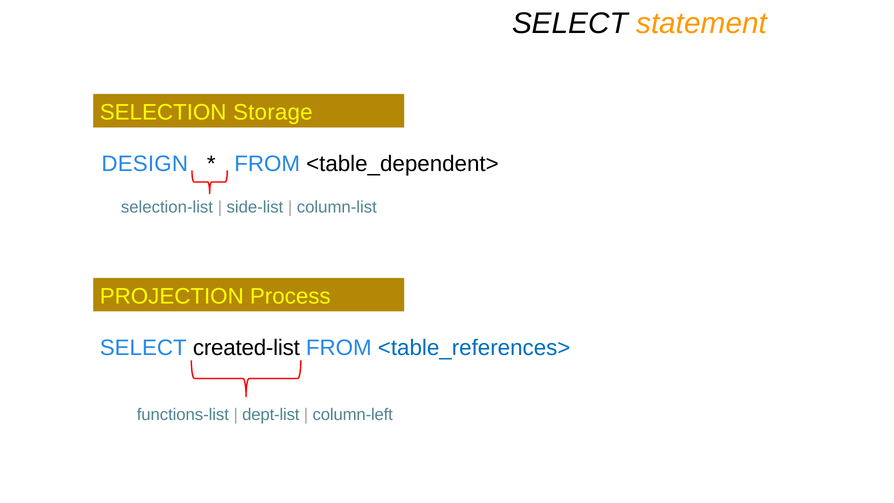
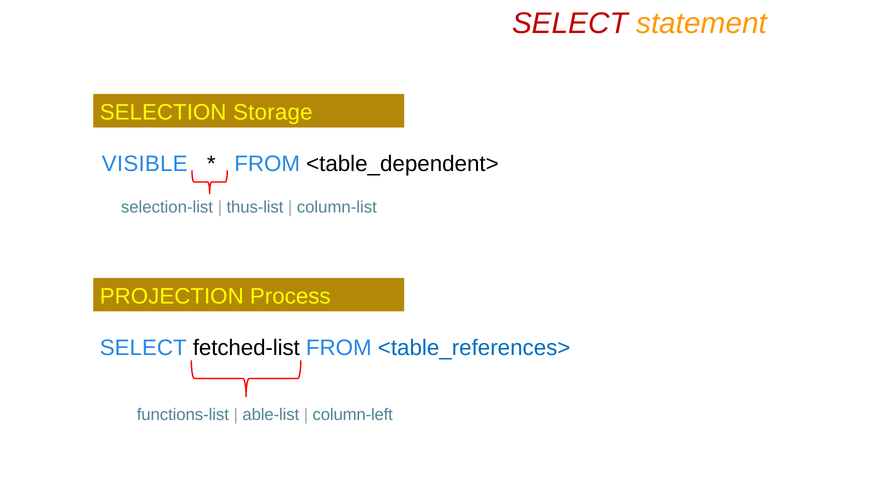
SELECT at (570, 23) colour: black -> red
DESIGN: DESIGN -> VISIBLE
side-list: side-list -> thus-list
created-list: created-list -> fetched-list
dept-list: dept-list -> able-list
